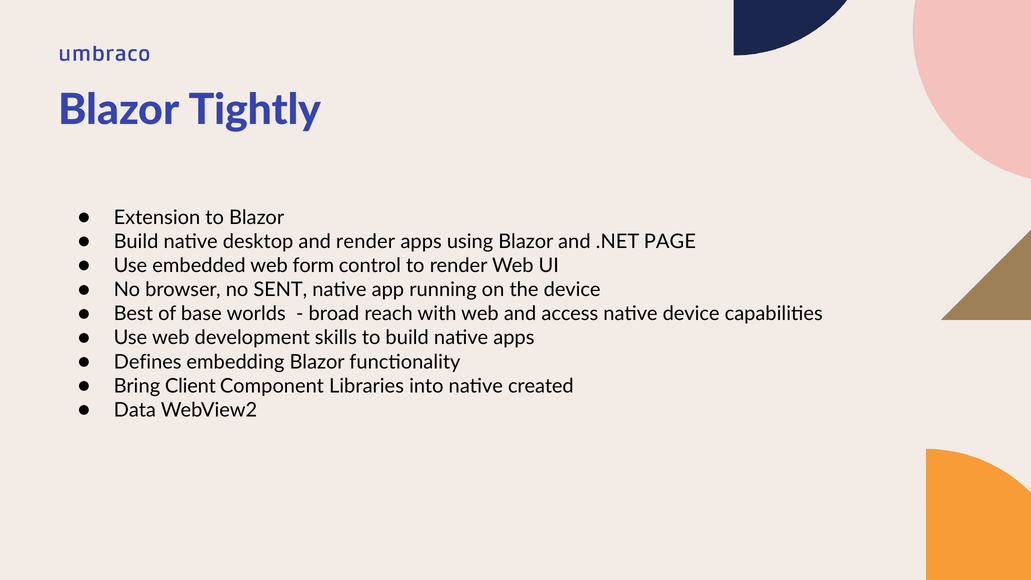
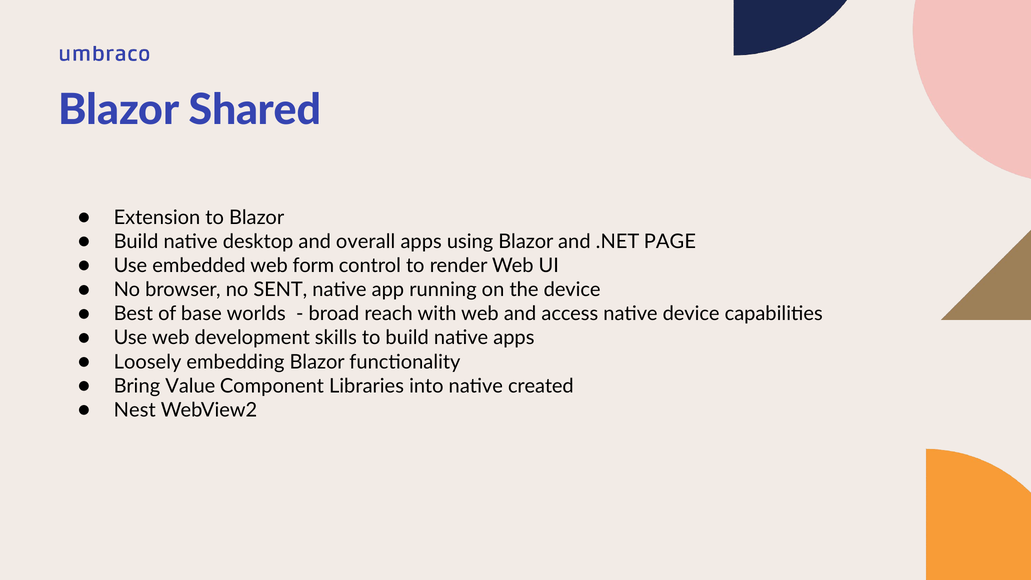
Tightly: Tightly -> Shared
and render: render -> overall
Defines: Defines -> Loosely
Client: Client -> Value
Data: Data -> Nest
